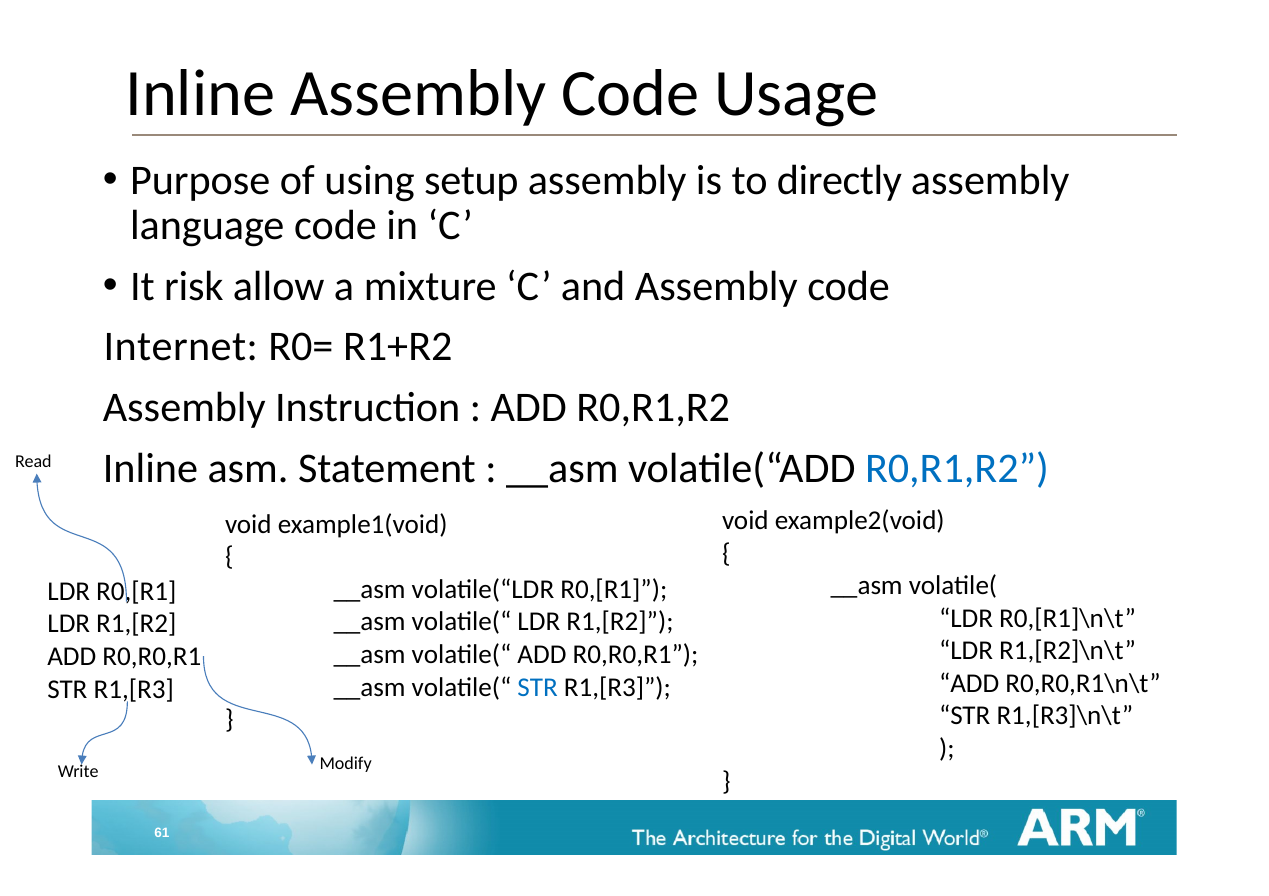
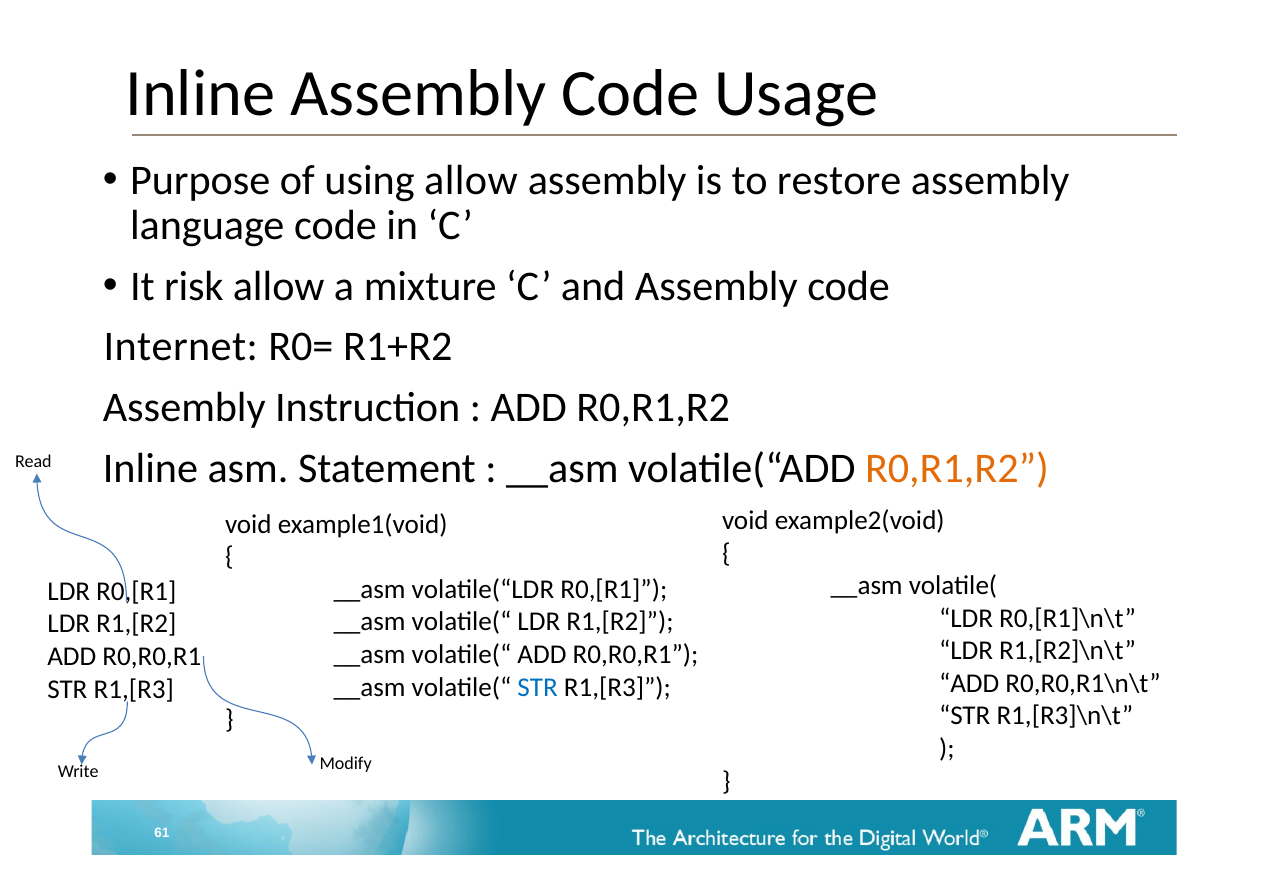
using setup: setup -> allow
directly: directly -> restore
R0,R1,R2 at (957, 469) colour: blue -> orange
